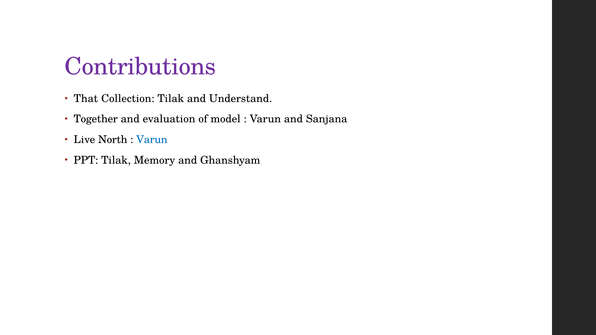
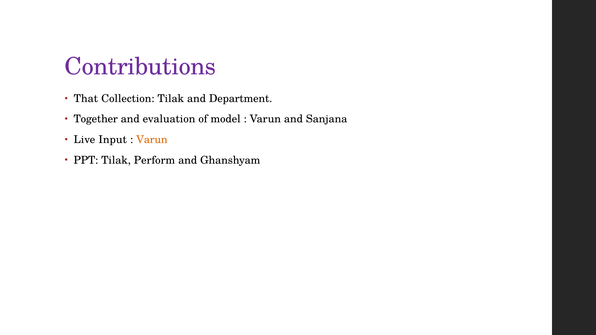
Understand: Understand -> Department
North: North -> Input
Varun at (152, 140) colour: blue -> orange
Memory: Memory -> Perform
